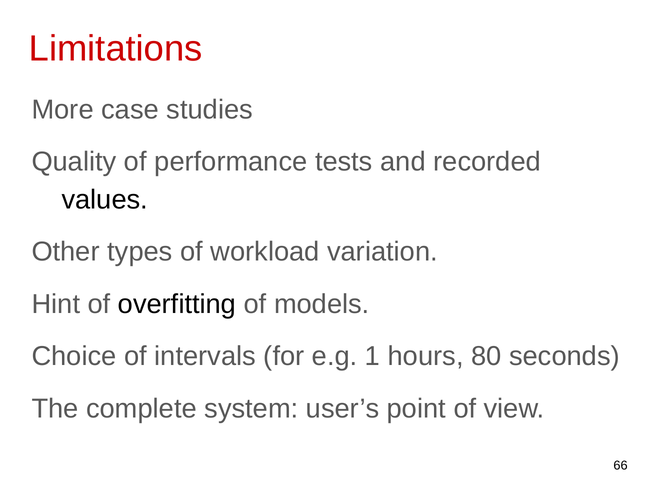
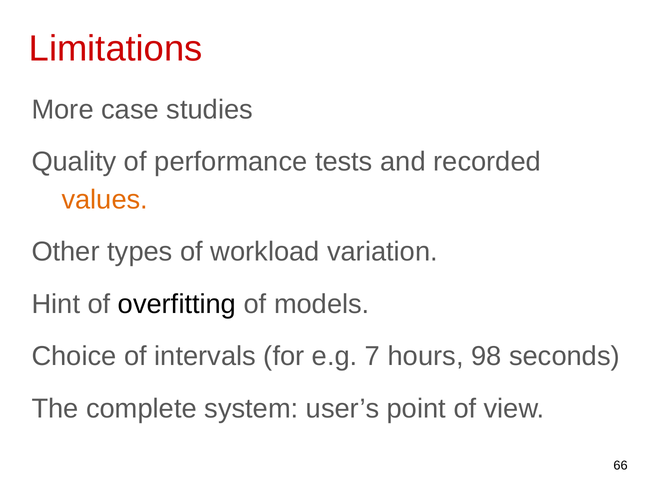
values colour: black -> orange
1: 1 -> 7
80: 80 -> 98
